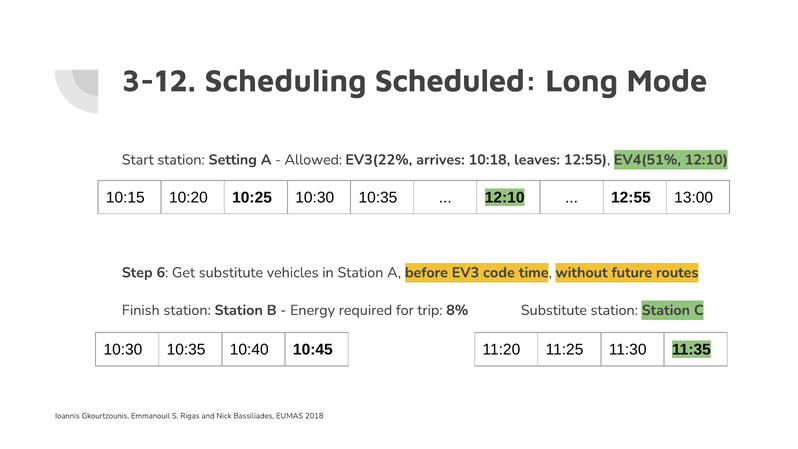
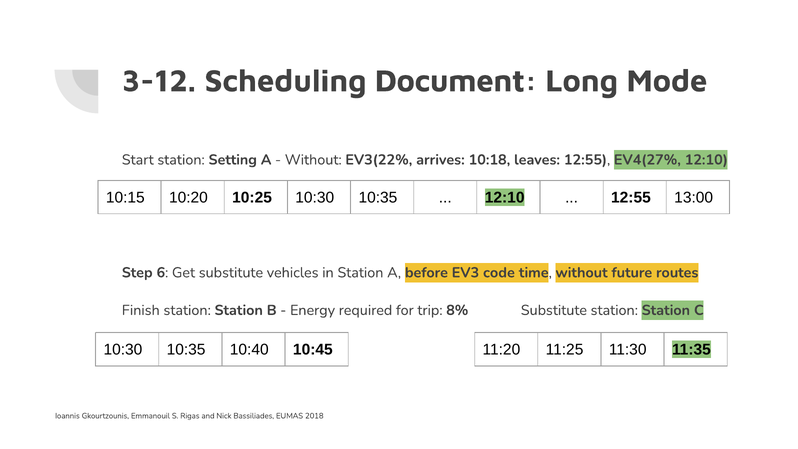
Scheduled: Scheduled -> Document
Allowed at (313, 160): Allowed -> Without
EV4(51%: EV4(51% -> EV4(27%
